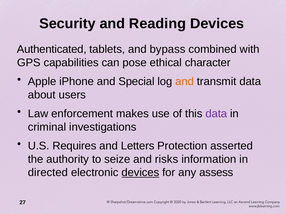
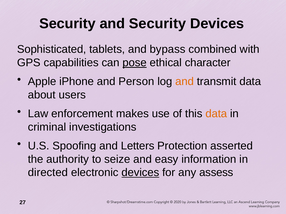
and Reading: Reading -> Security
Authenticated: Authenticated -> Sophisticated
pose underline: none -> present
Special: Special -> Person
data at (216, 114) colour: purple -> orange
Requires: Requires -> Spoofing
risks: risks -> easy
